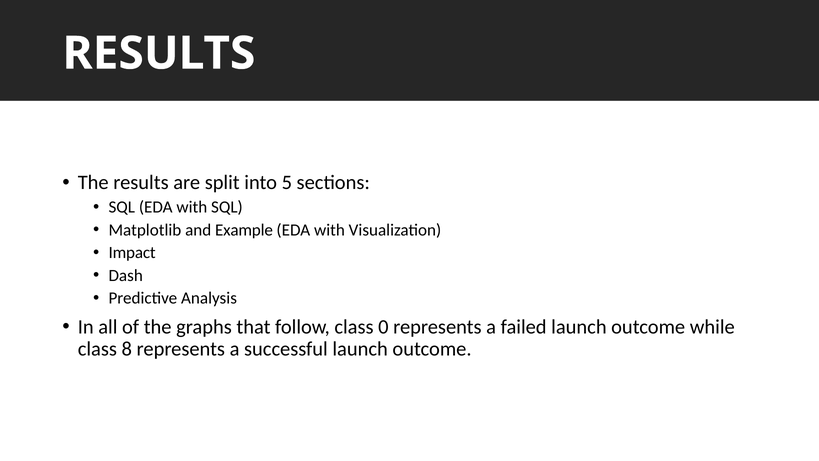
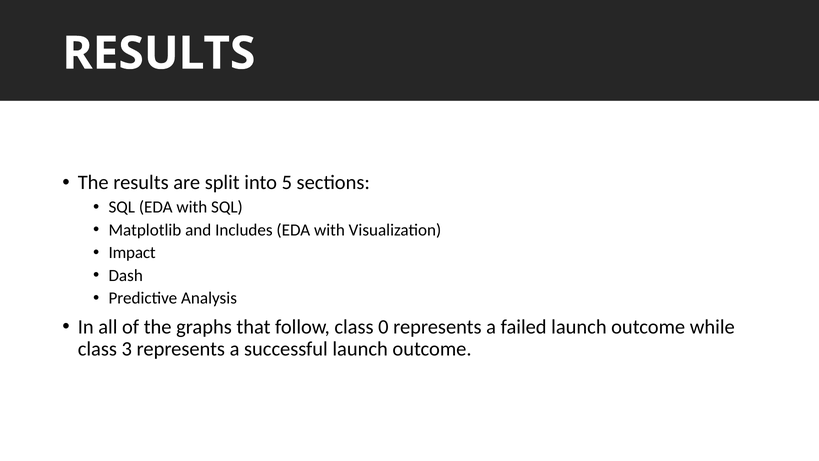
Example: Example -> Includes
8: 8 -> 3
